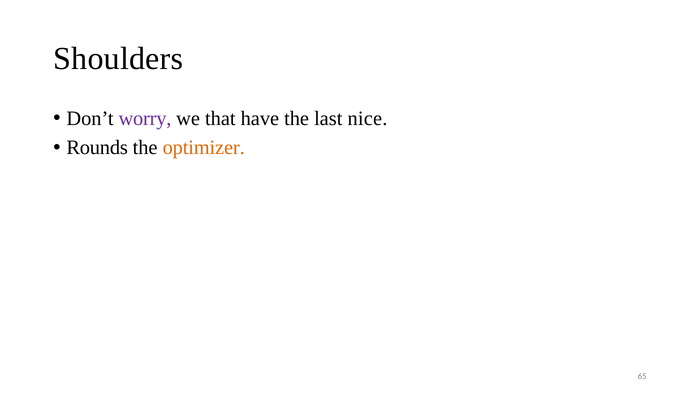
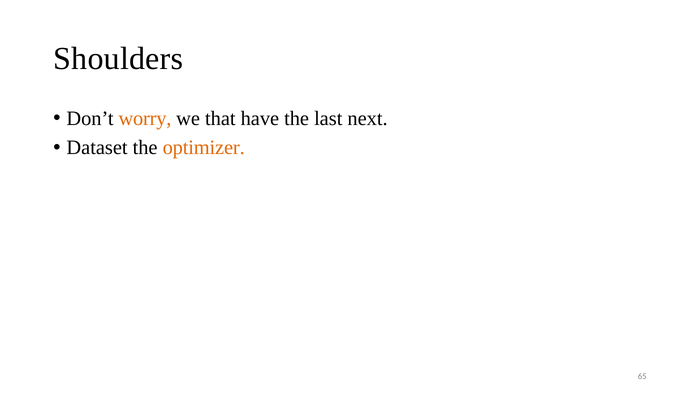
worry colour: purple -> orange
nice: nice -> next
Rounds: Rounds -> Dataset
